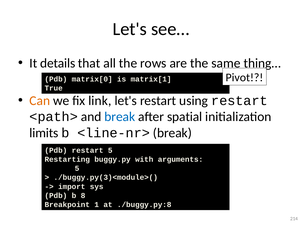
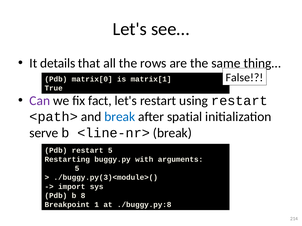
Pivot: Pivot -> False
Can colour: orange -> purple
link: link -> fact
limits: limits -> serve
